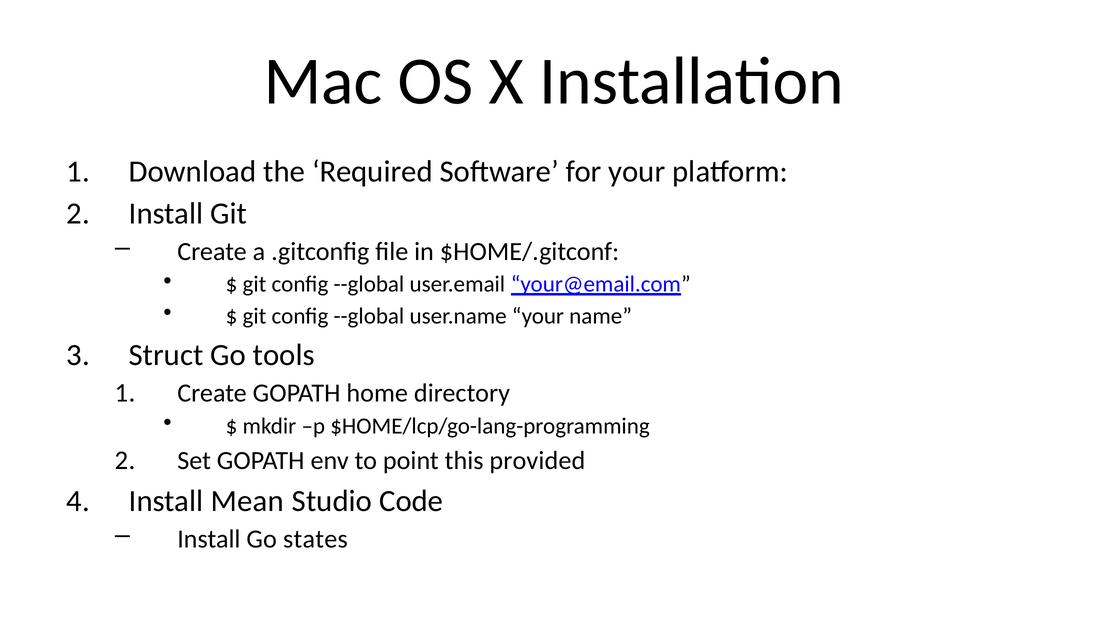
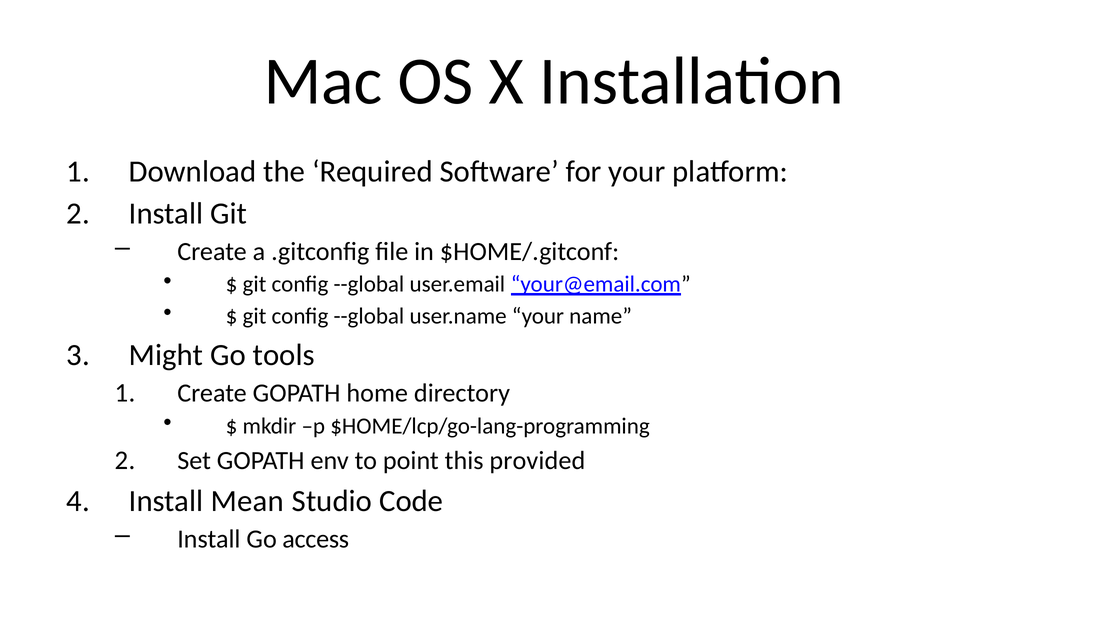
Struct: Struct -> Might
states: states -> access
